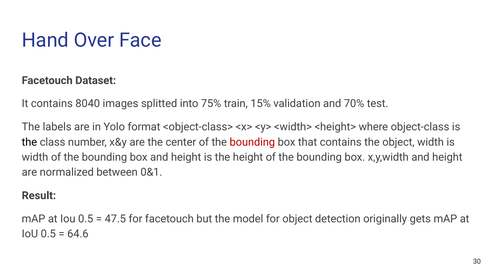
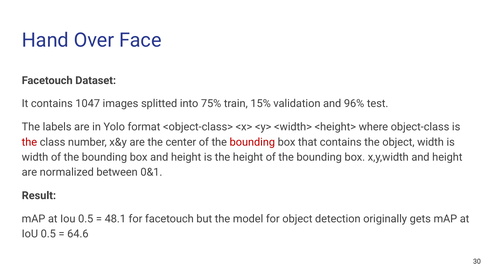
8040: 8040 -> 1047
70%: 70% -> 96%
the at (29, 142) colour: black -> red
47.5: 47.5 -> 48.1
